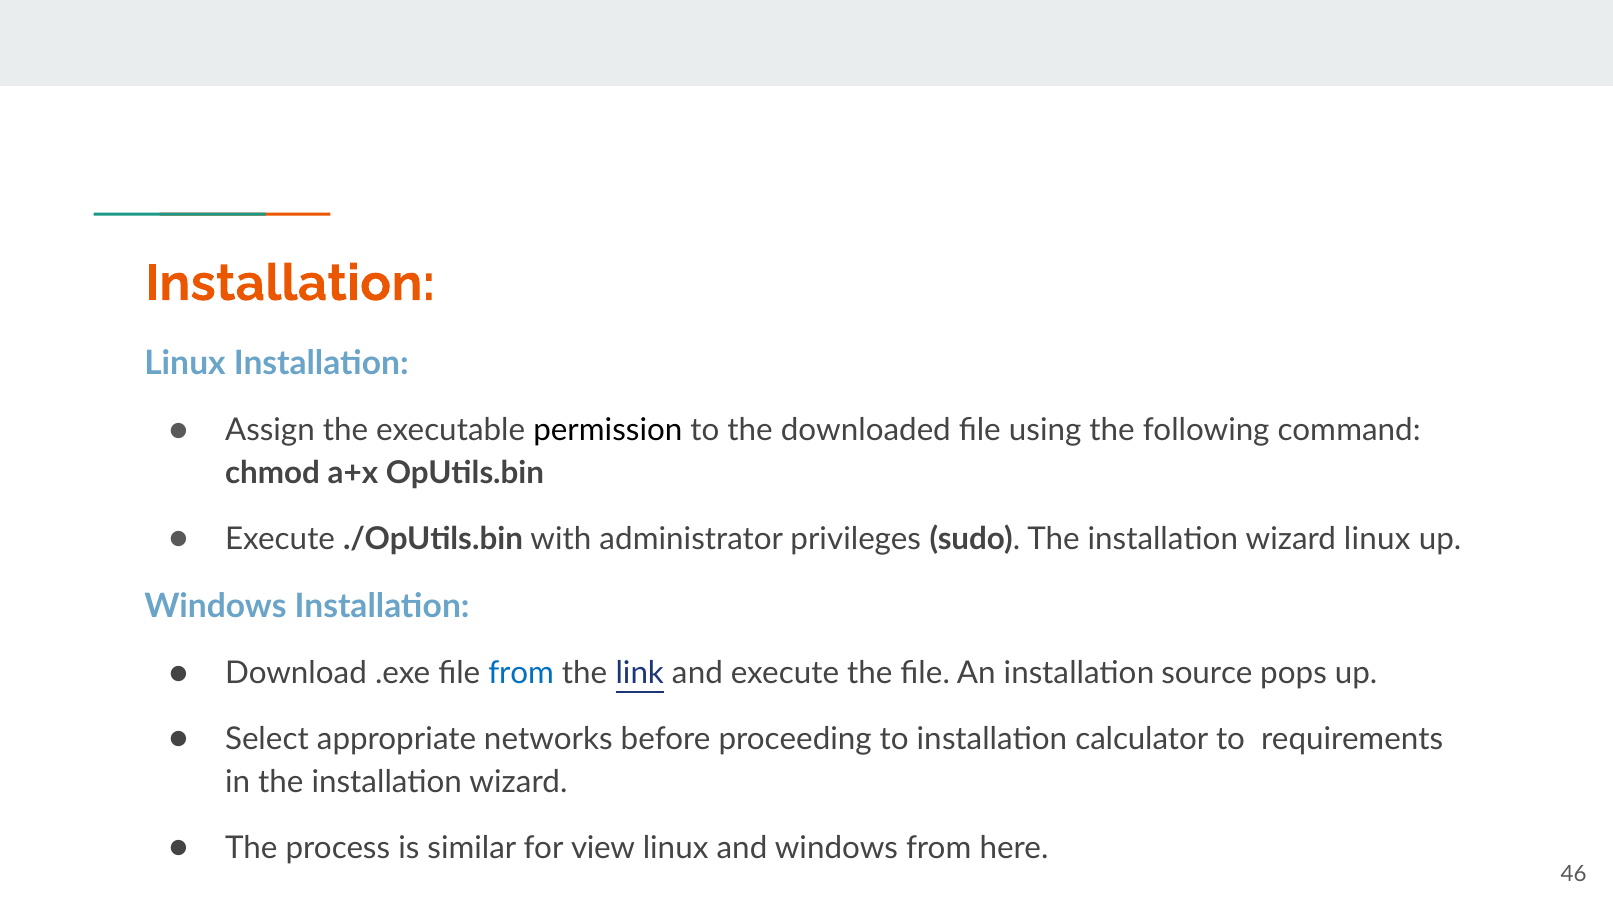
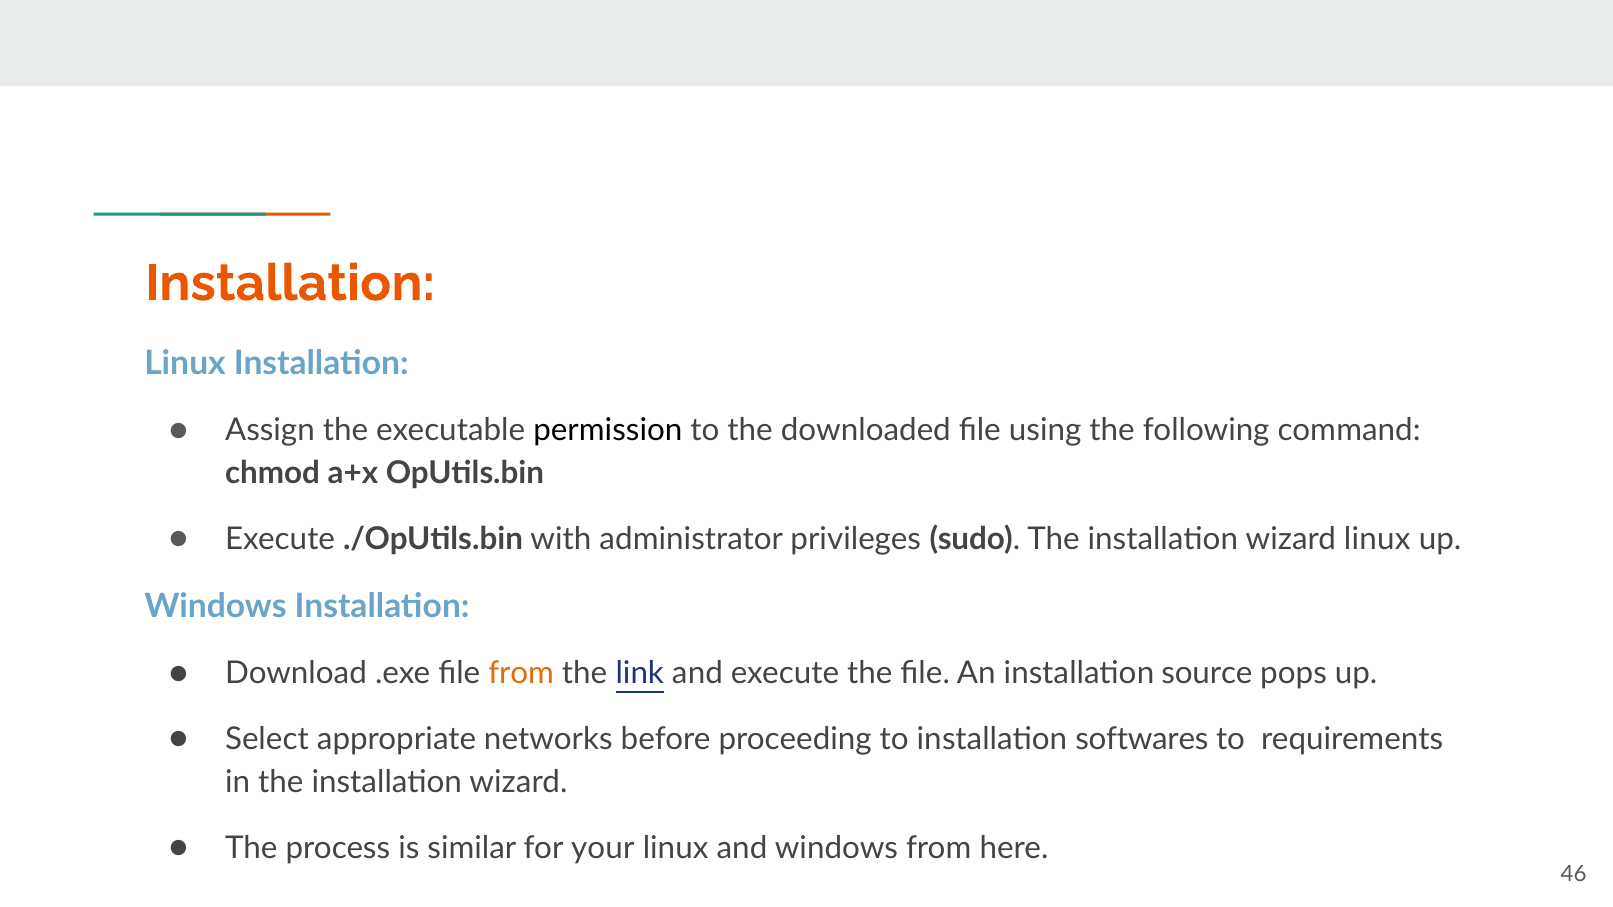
from at (521, 674) colour: blue -> orange
calculator: calculator -> softwares
view: view -> your
